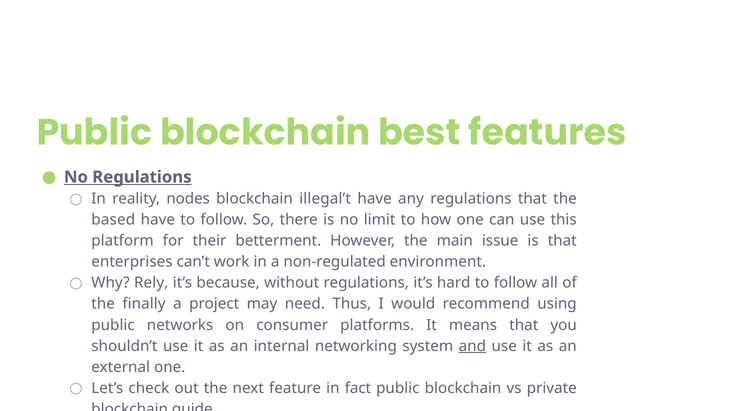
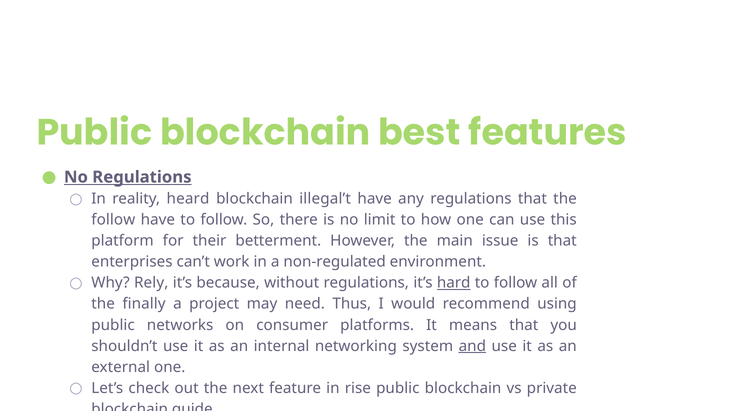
nodes: nodes -> heard
based at (113, 220): based -> follow
hard underline: none -> present
fact: fact -> rise
